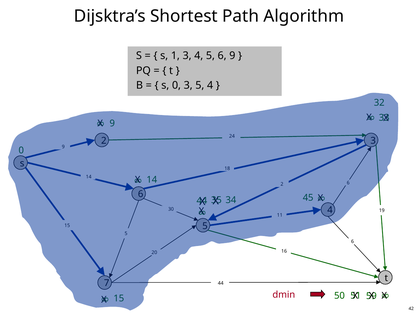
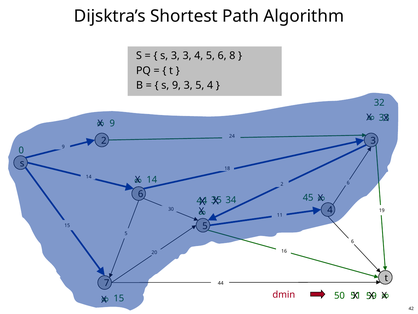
1 at (175, 56): 1 -> 3
6 9: 9 -> 8
s 0: 0 -> 9
